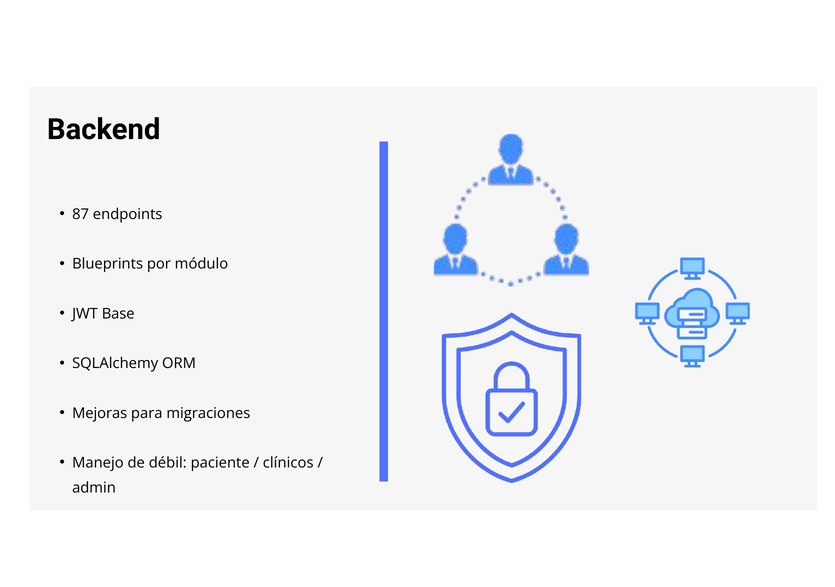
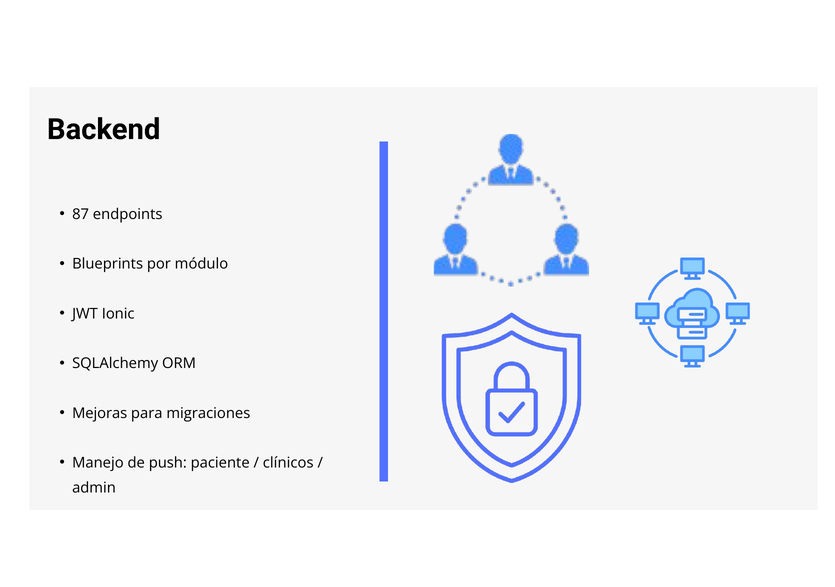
Base: Base -> Ionic
débil: débil -> push
